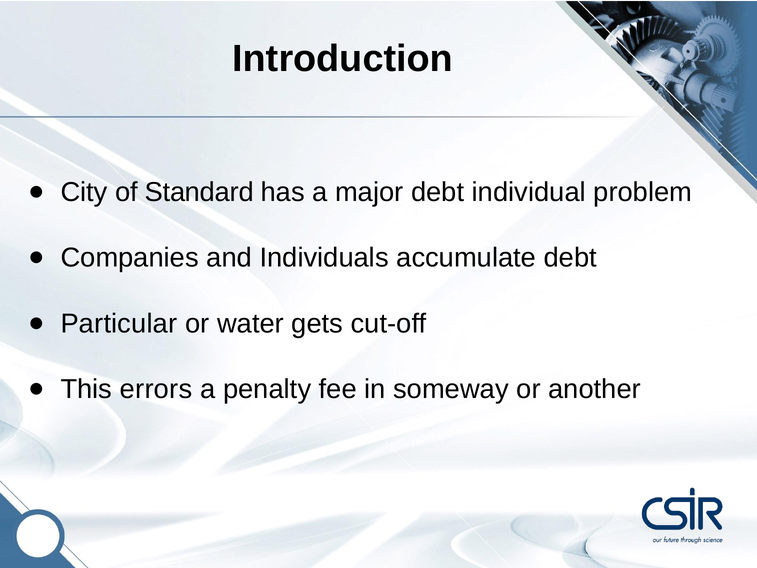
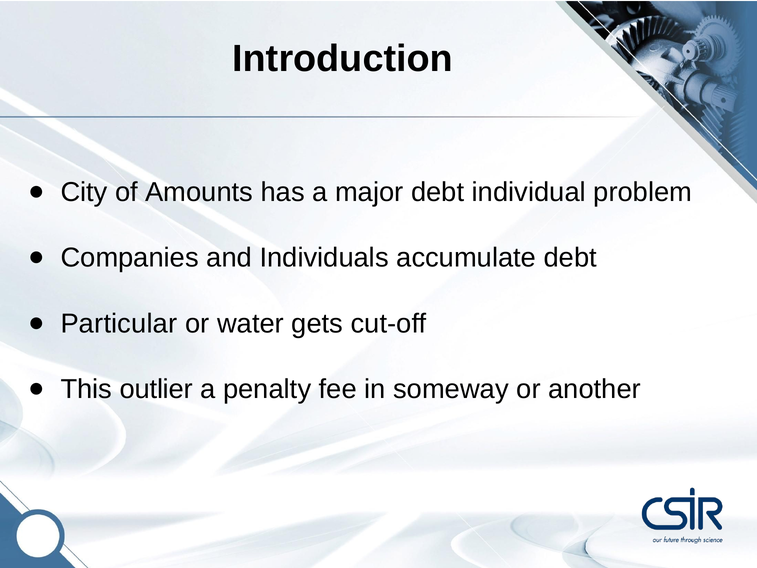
Standard: Standard -> Amounts
errors: errors -> outlier
